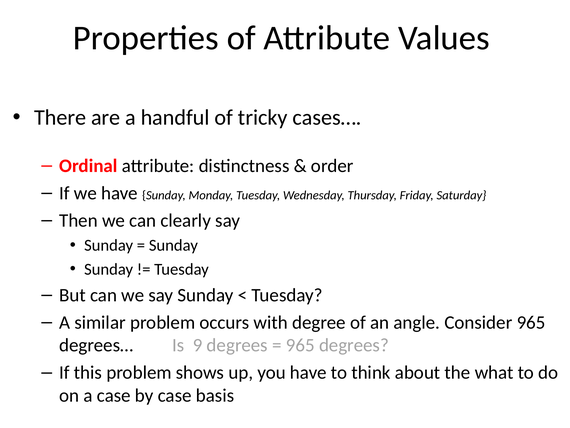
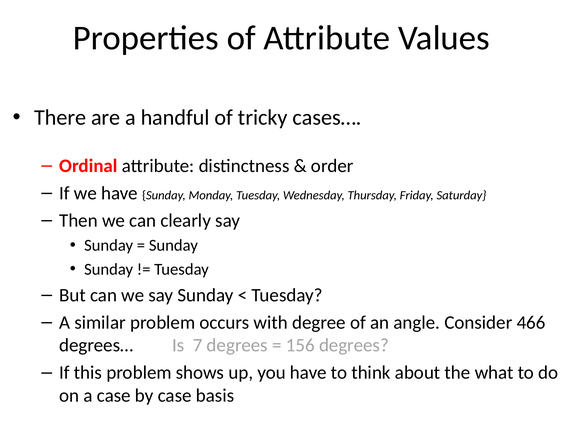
Consider 965: 965 -> 466
9: 9 -> 7
965 at (300, 345): 965 -> 156
